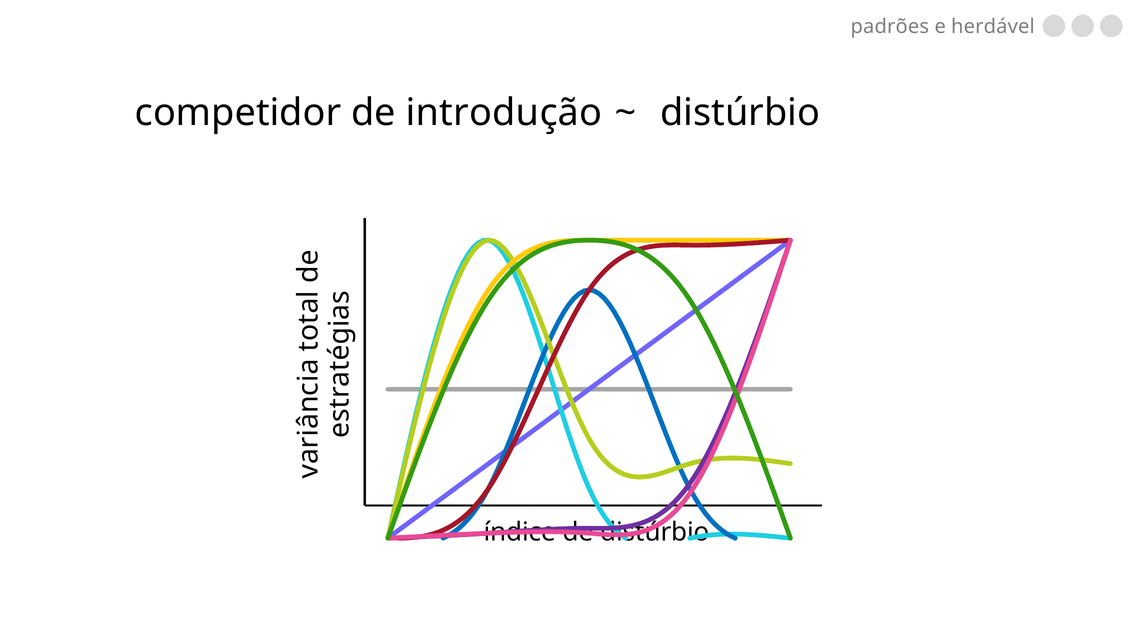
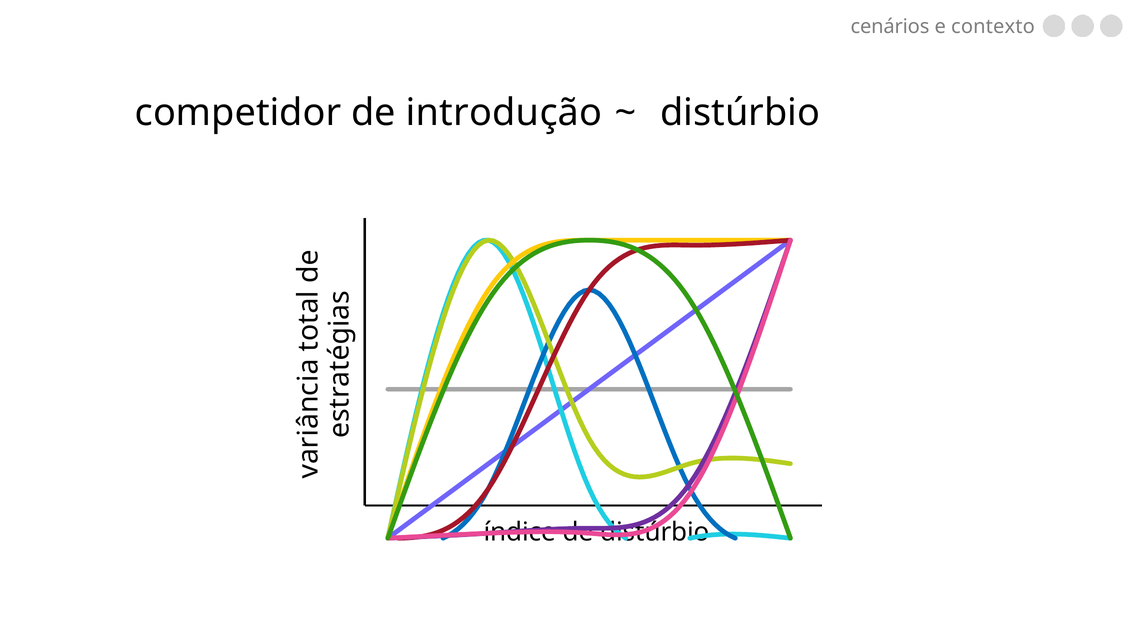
padrões: padrões -> cenários
herdável: herdável -> contexto
